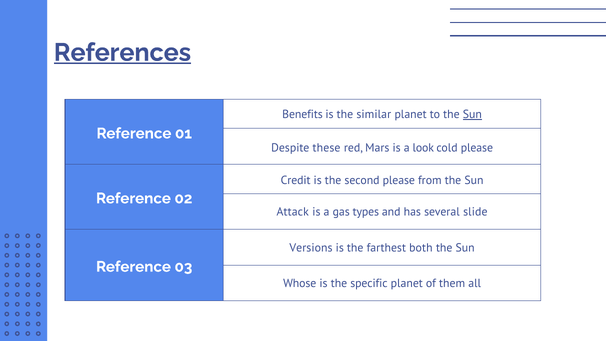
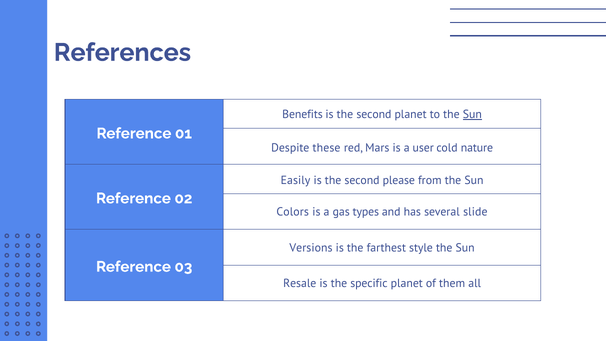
References underline: present -> none
similar at (374, 114): similar -> second
look: look -> user
cold please: please -> nature
Credit: Credit -> Easily
Attack: Attack -> Colors
both: both -> style
Whose: Whose -> Resale
